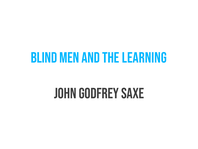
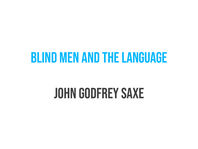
learning: learning -> language
